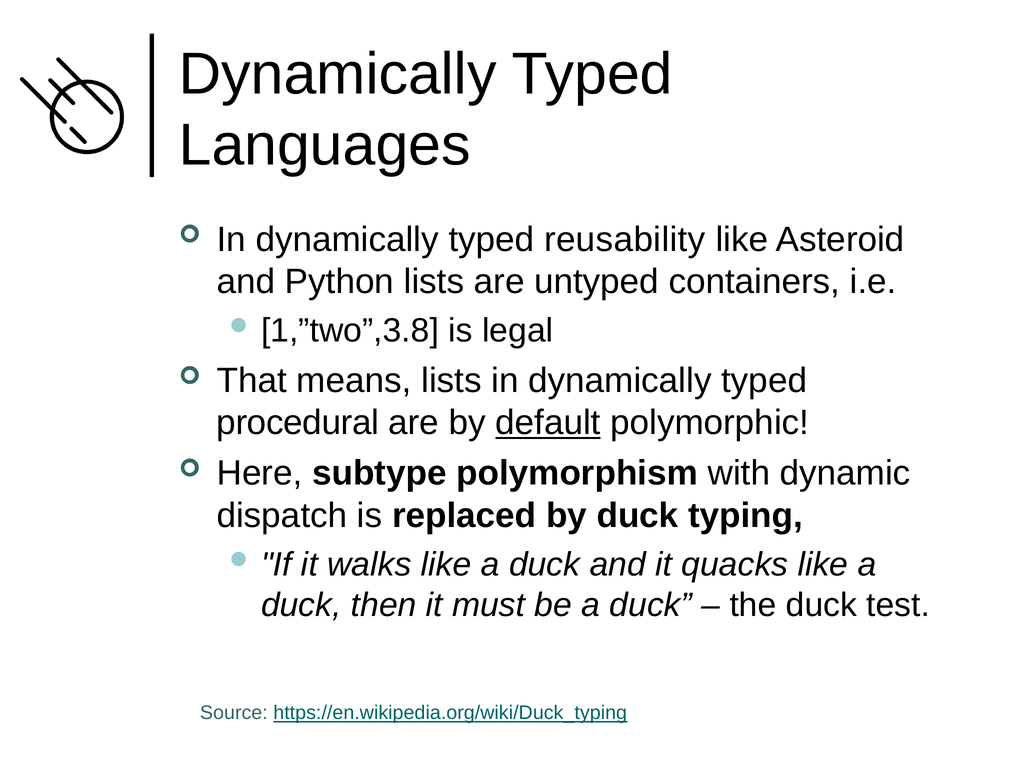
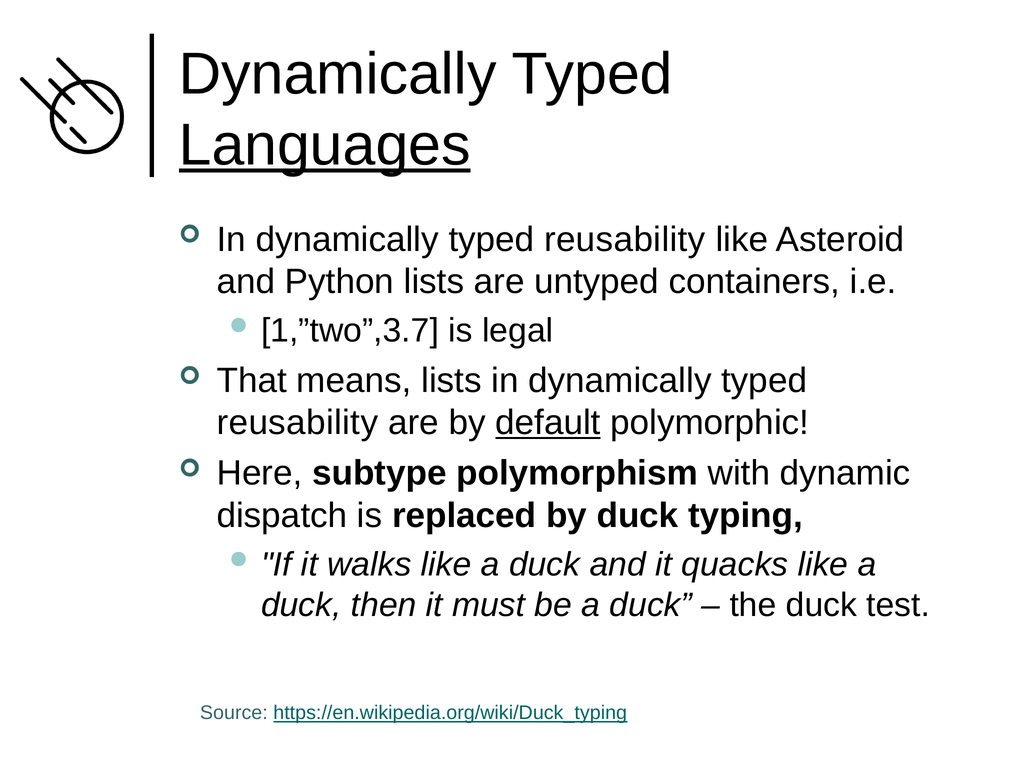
Languages underline: none -> present
1,”two”,3.8: 1,”two”,3.8 -> 1,”two”,3.7
procedural at (298, 423): procedural -> reusability
